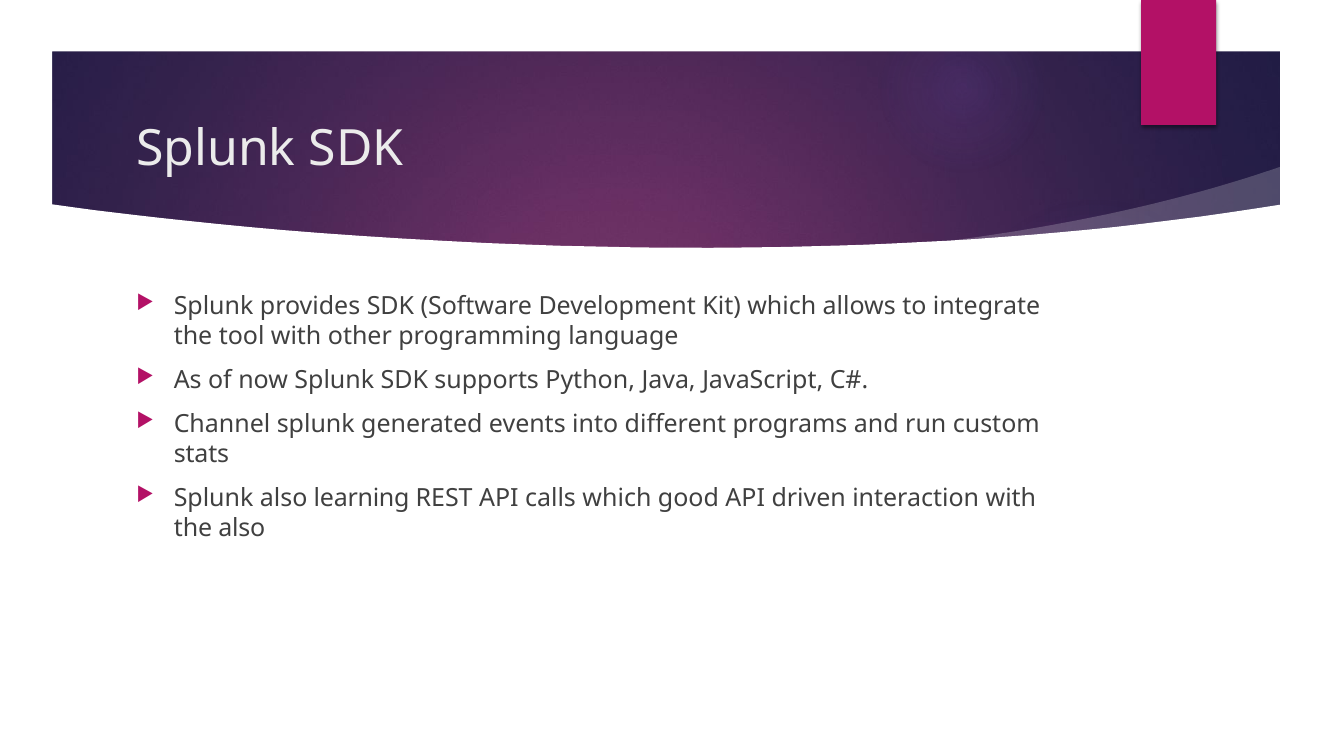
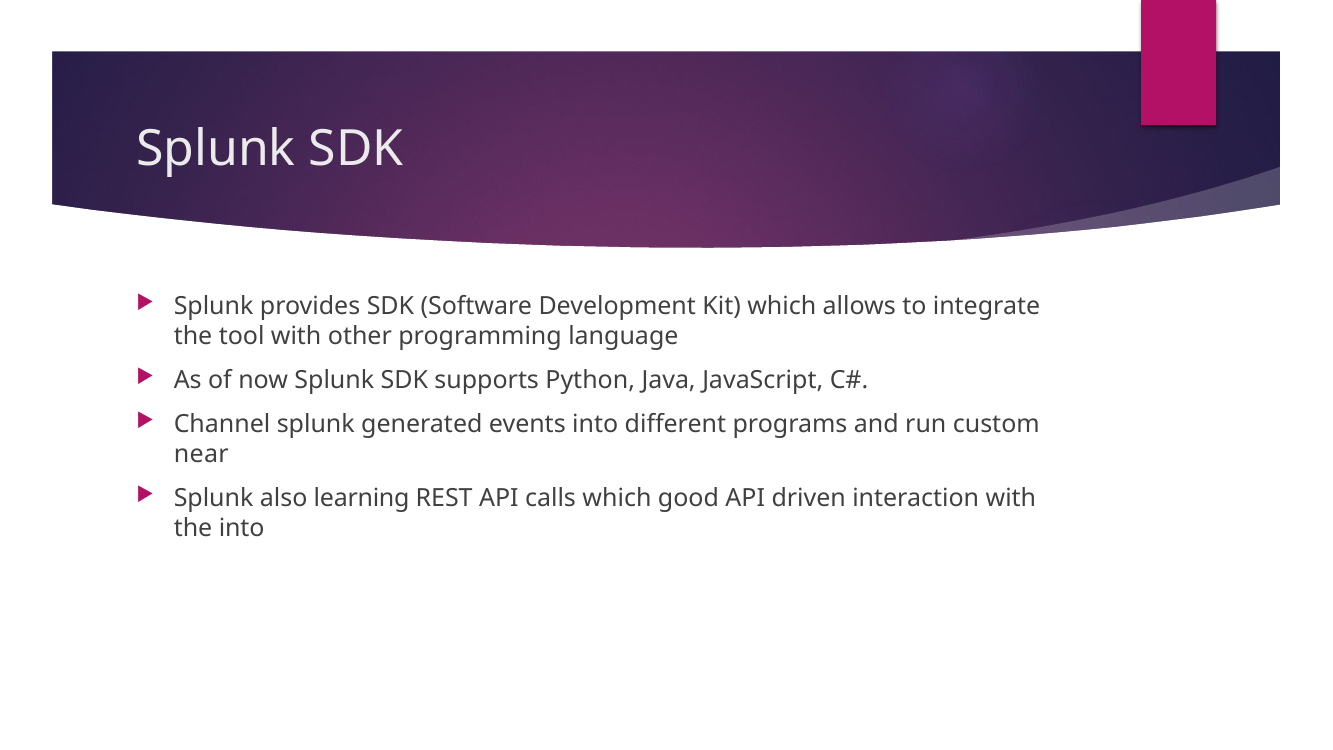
stats: stats -> near
the also: also -> into
